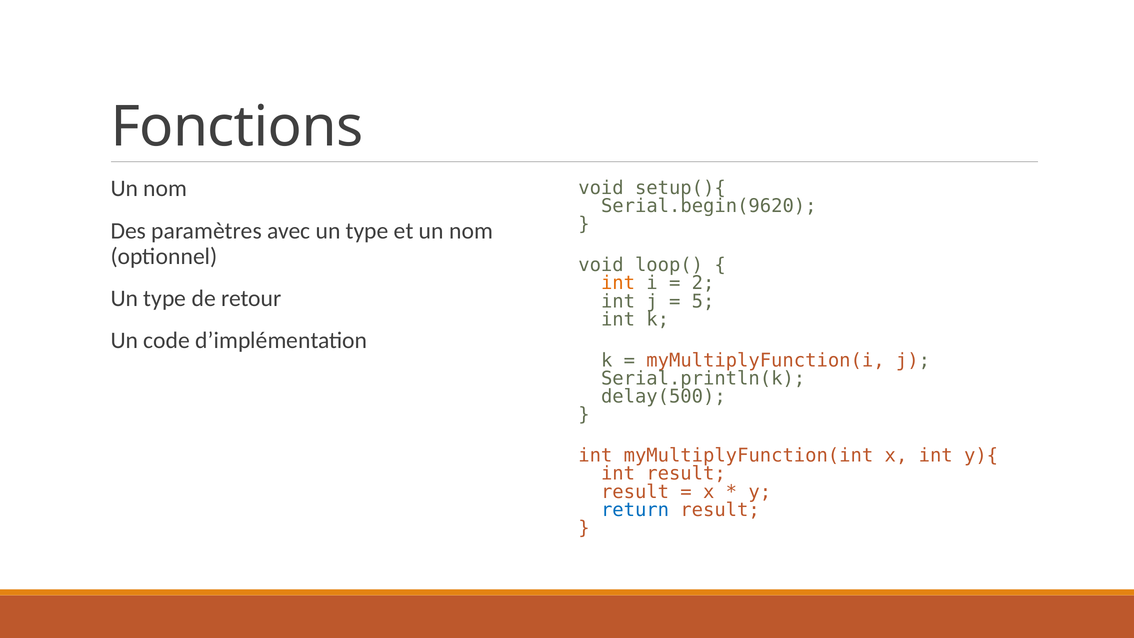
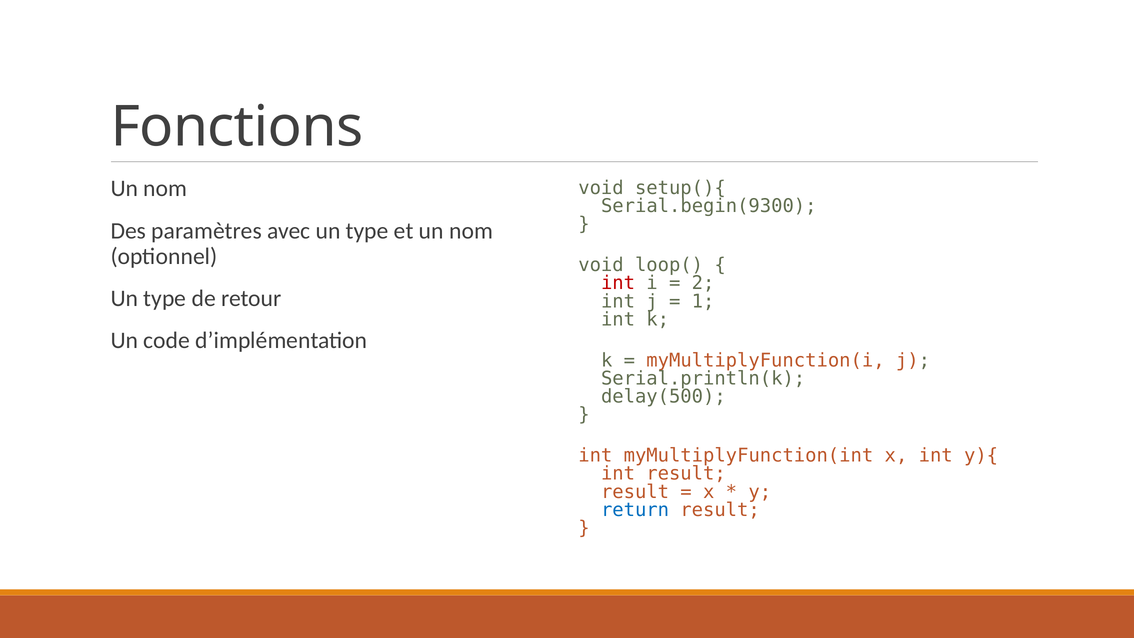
Serial.begin(9620: Serial.begin(9620 -> Serial.begin(9300
int at (618, 283) colour: orange -> red
5: 5 -> 1
